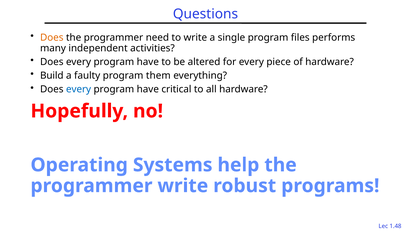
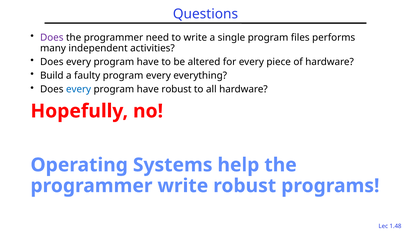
Does at (52, 38) colour: orange -> purple
program them: them -> every
have critical: critical -> robust
